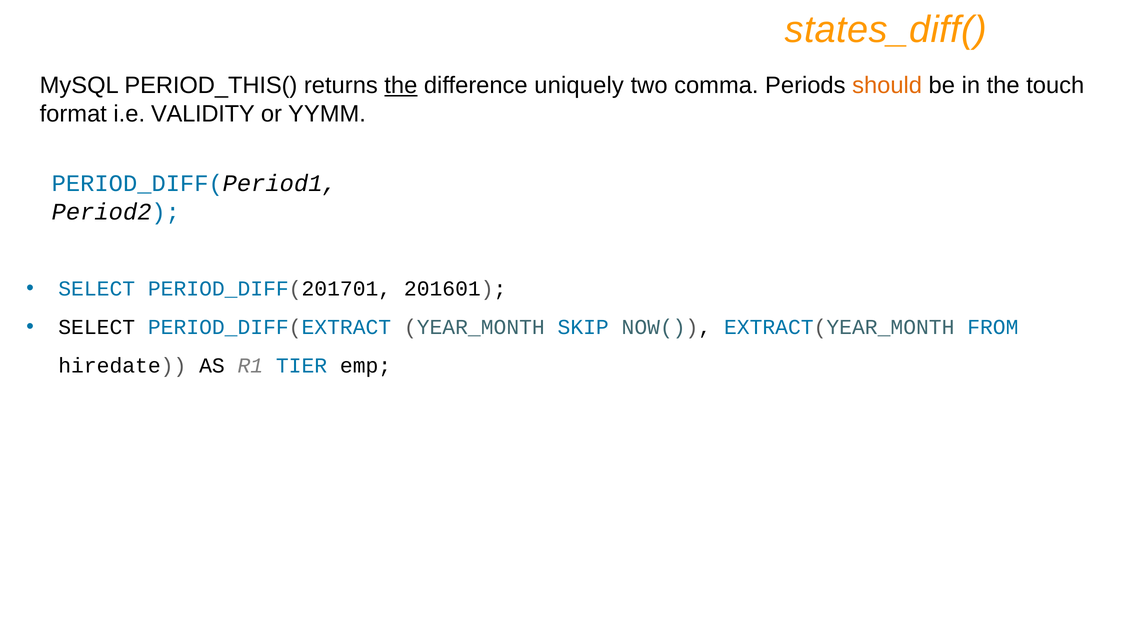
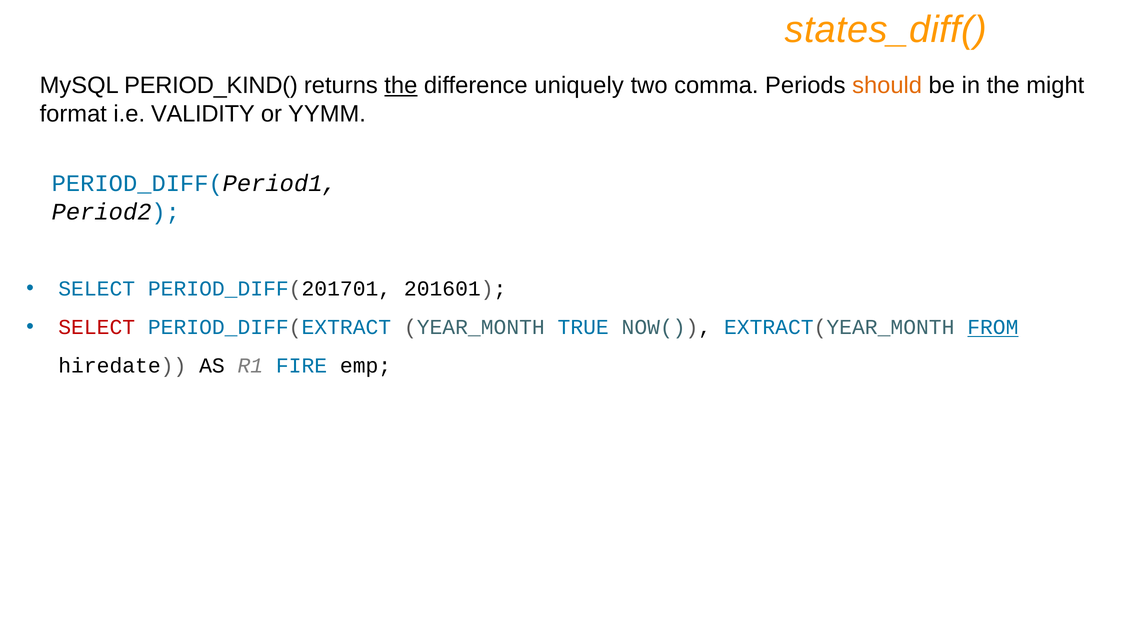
PERIOD_THIS(: PERIOD_THIS( -> PERIOD_KIND(
touch: touch -> might
SELECT at (97, 327) colour: black -> red
SKIP: SKIP -> TRUE
FROM underline: none -> present
TIER: TIER -> FIRE
